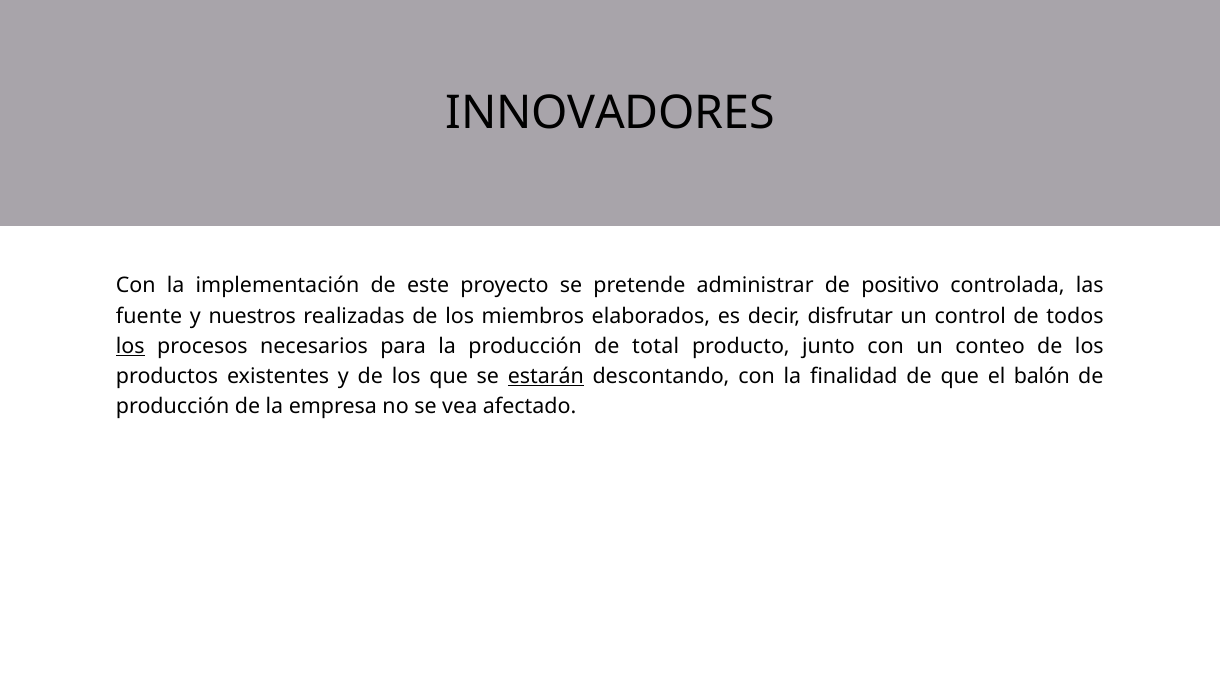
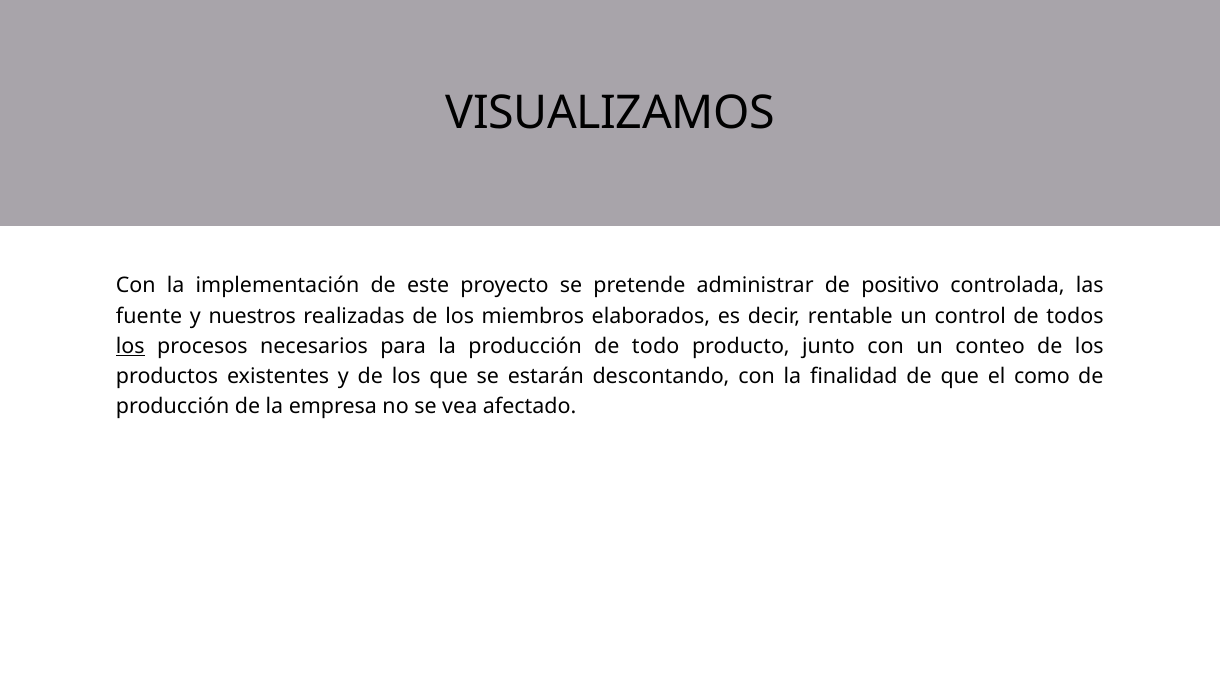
INNOVADORES: INNOVADORES -> VISUALIZAMOS
disfrutar: disfrutar -> rentable
total: total -> todo
estarán underline: present -> none
balón: balón -> como
